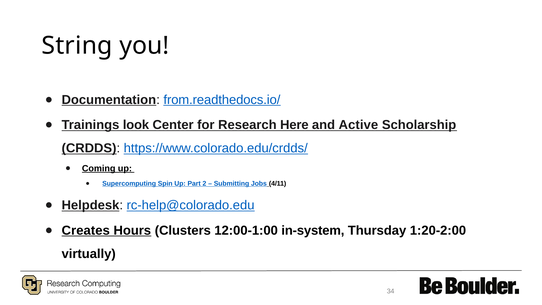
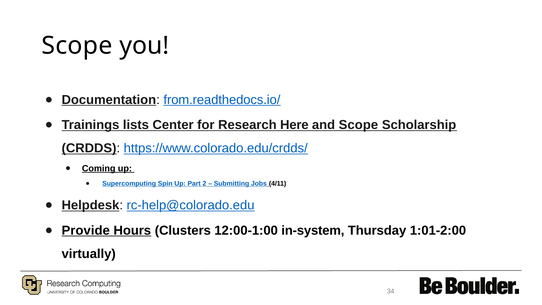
String at (77, 46): String -> Scope
look: look -> lists
and Active: Active -> Scope
Creates: Creates -> Provide
1:20-2:00: 1:20-2:00 -> 1:01-2:00
